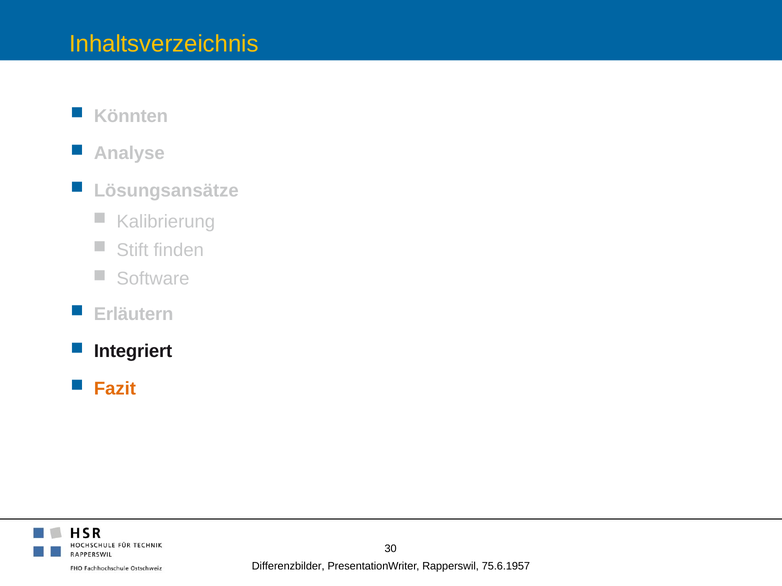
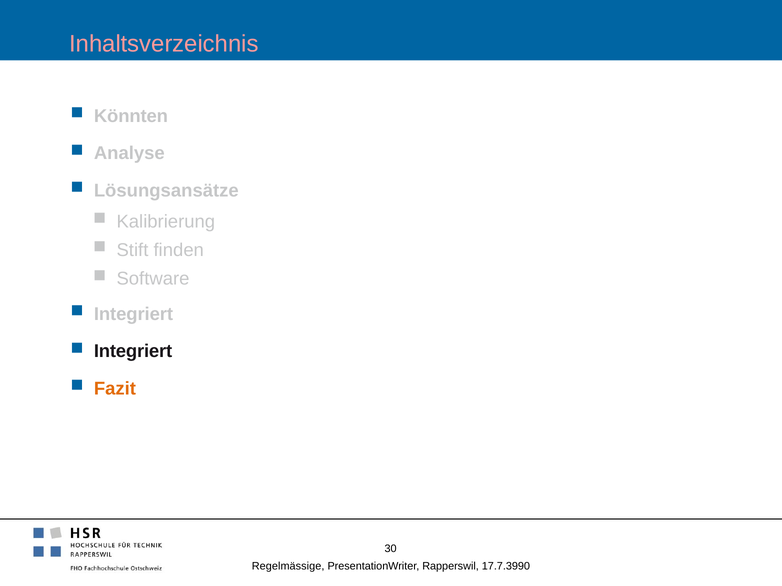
Inhaltsverzeichnis colour: yellow -> pink
Erläutern at (134, 314): Erläutern -> Integriert
Differenzbilder: Differenzbilder -> Regelmässige
75.6.1957: 75.6.1957 -> 17.7.3990
